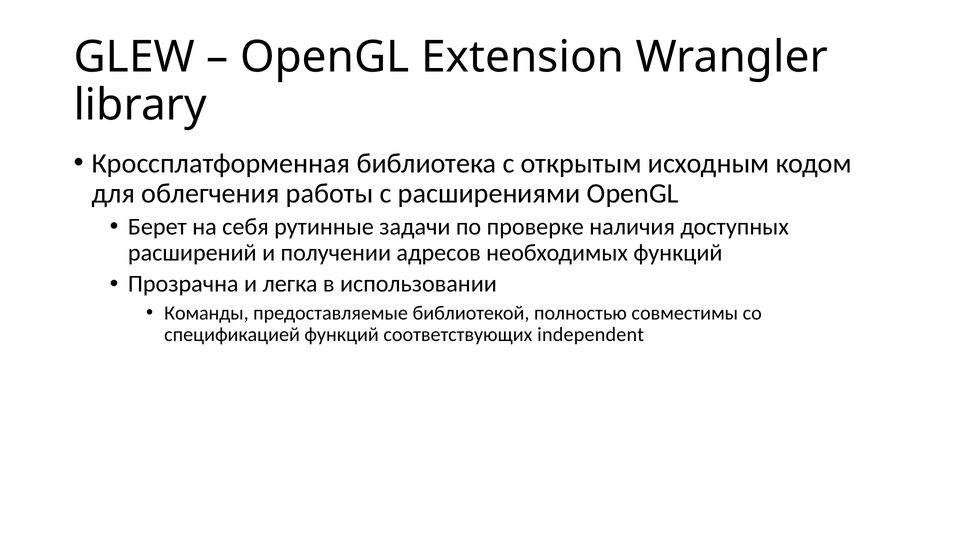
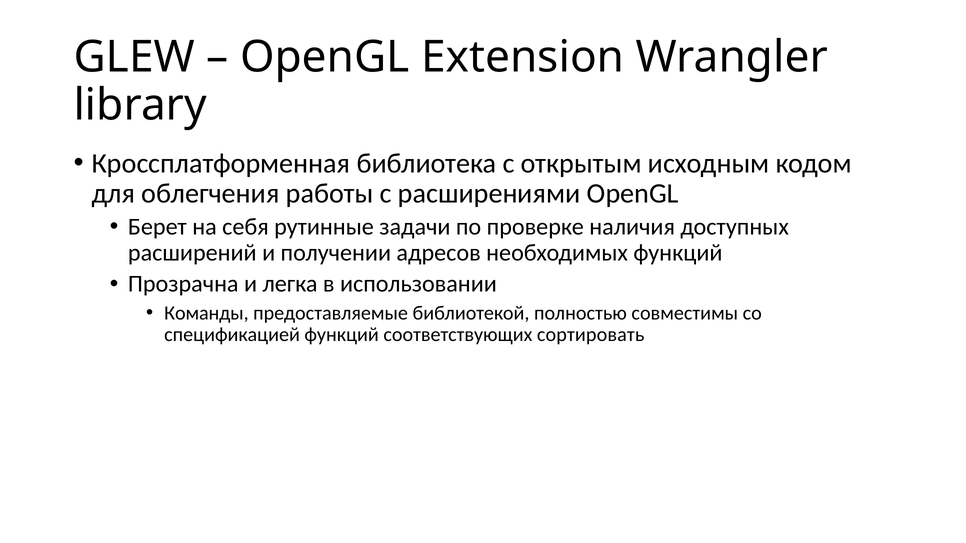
independent: independent -> сортировать
